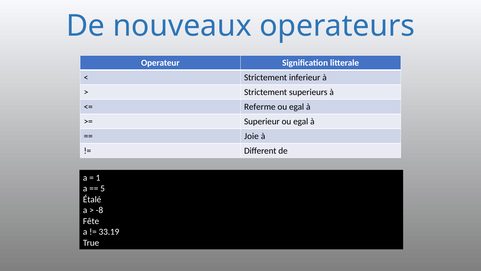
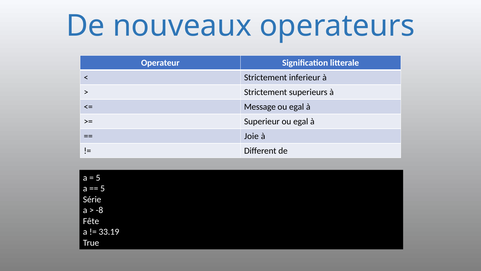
Referme: Referme -> Message
1 at (98, 177): 1 -> 5
Étalé: Étalé -> Série
